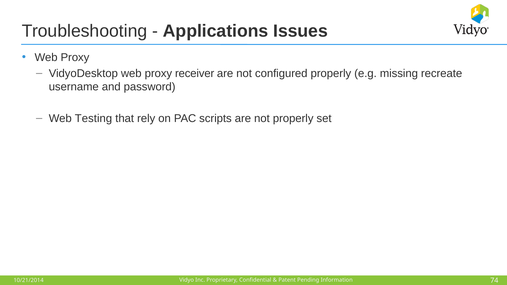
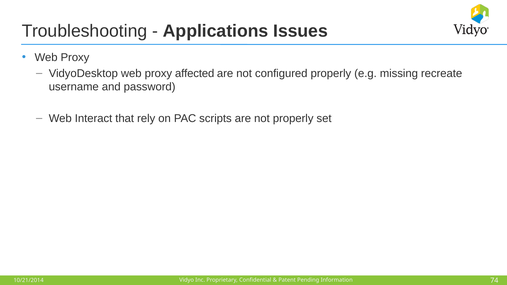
receiver: receiver -> affected
Testing: Testing -> Interact
